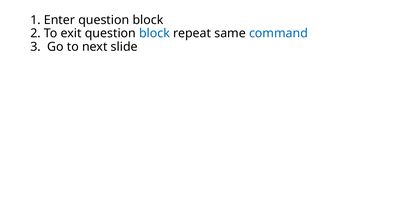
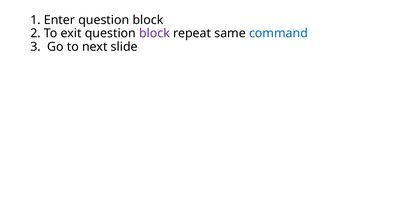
block at (155, 33) colour: blue -> purple
